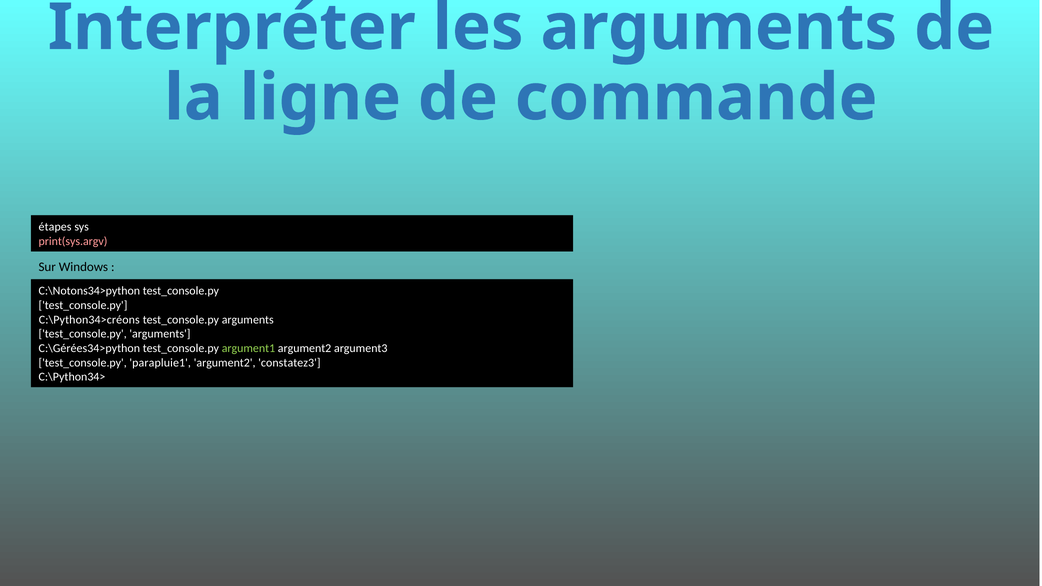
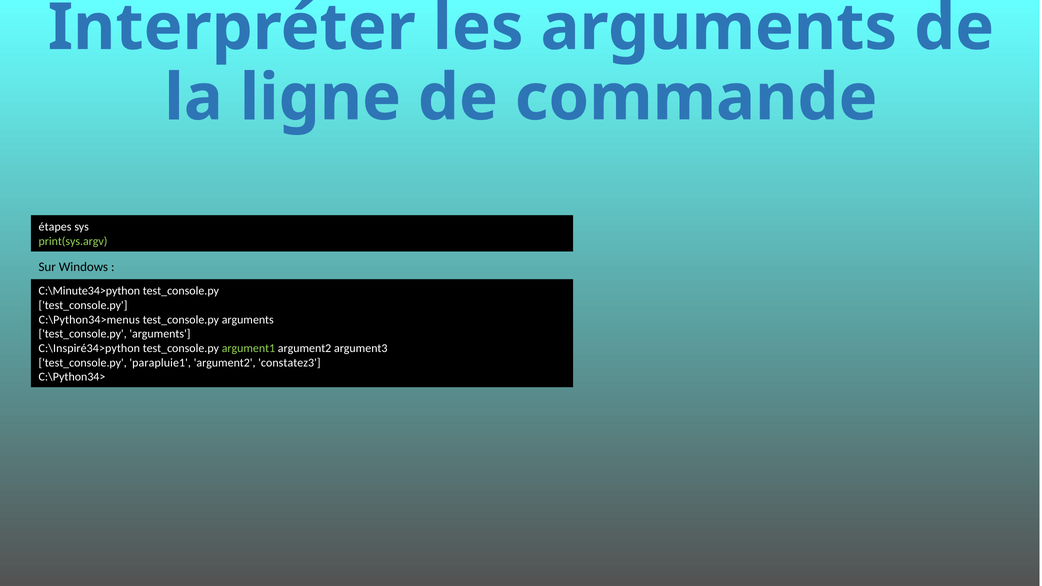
print(sys.argv colour: pink -> light green
C:\Notons34>python: C:\Notons34>python -> C:\Minute34>python
C:\Python34>créons: C:\Python34>créons -> C:\Python34>menus
C:\Gérées34>python: C:\Gérées34>python -> C:\Inspiré34>python
